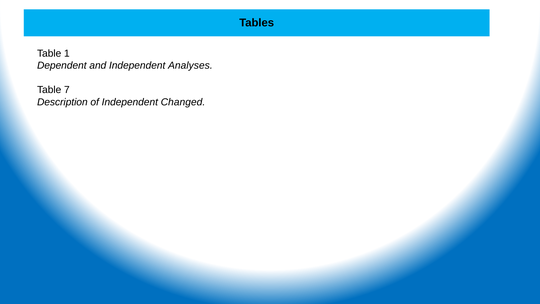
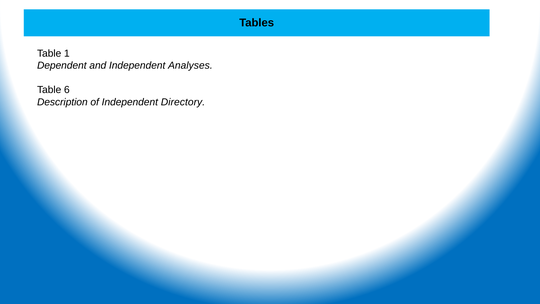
7: 7 -> 6
Changed: Changed -> Directory
